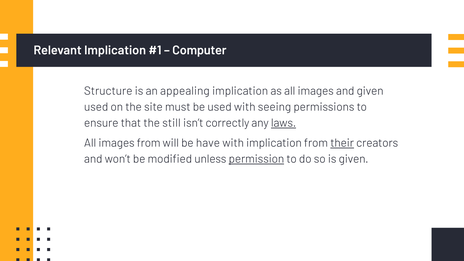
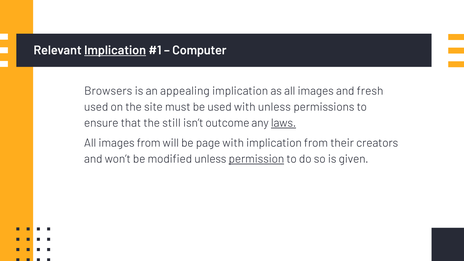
Implication at (115, 50) underline: none -> present
Structure: Structure -> Browsers
and given: given -> fresh
with seeing: seeing -> unless
correctly: correctly -> outcome
have: have -> page
their underline: present -> none
